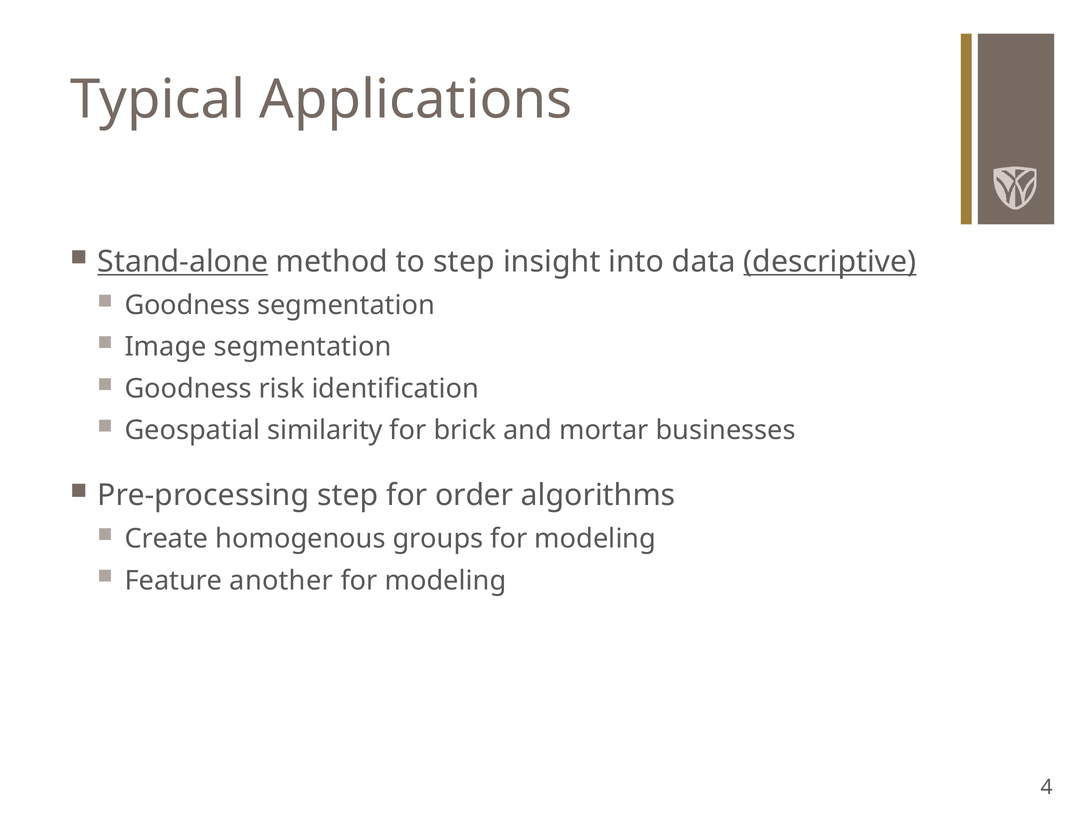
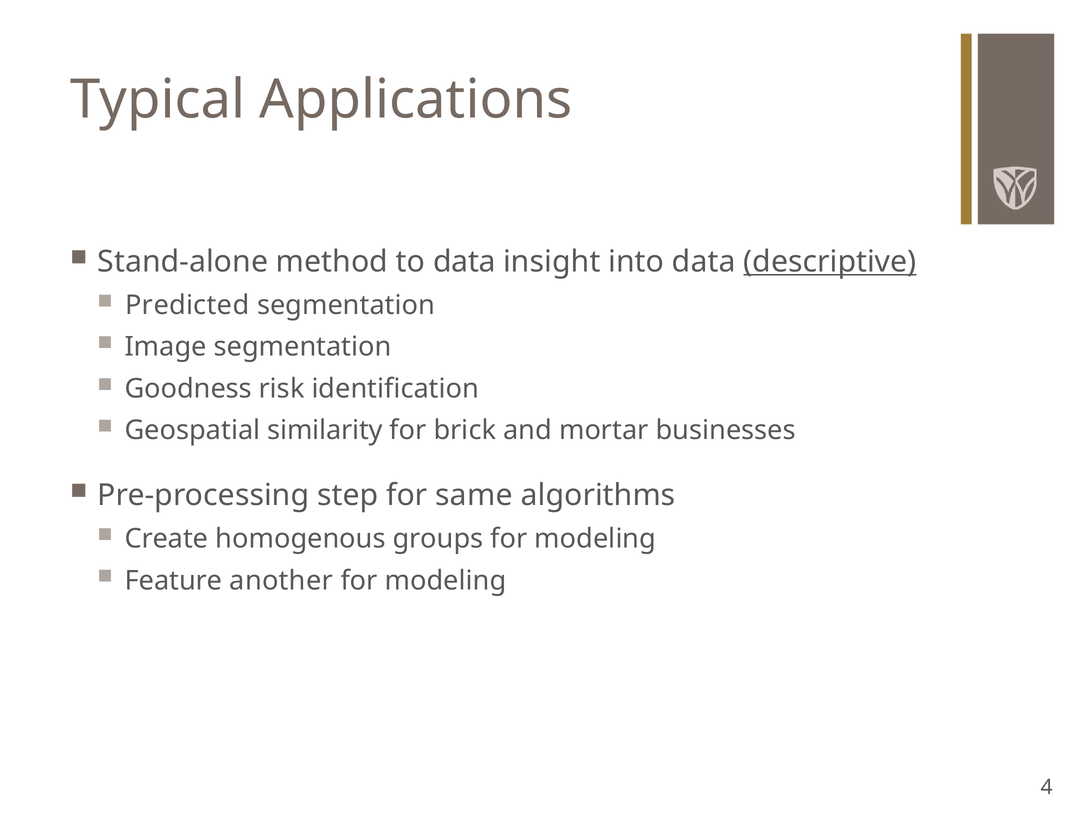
Stand-alone underline: present -> none
to step: step -> data
Goodness at (188, 305): Goodness -> Predicted
order: order -> same
